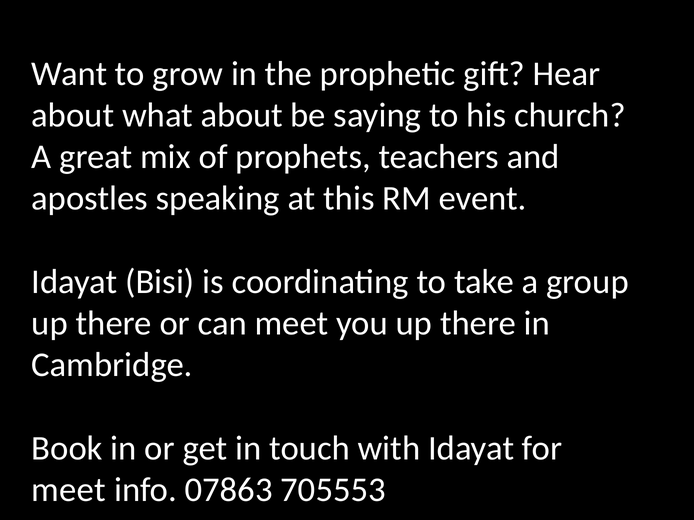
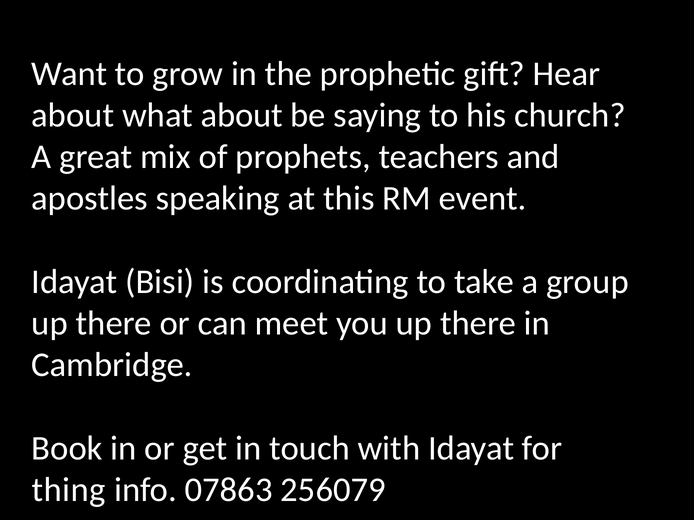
meet at (69, 490): meet -> thing
705553: 705553 -> 256079
